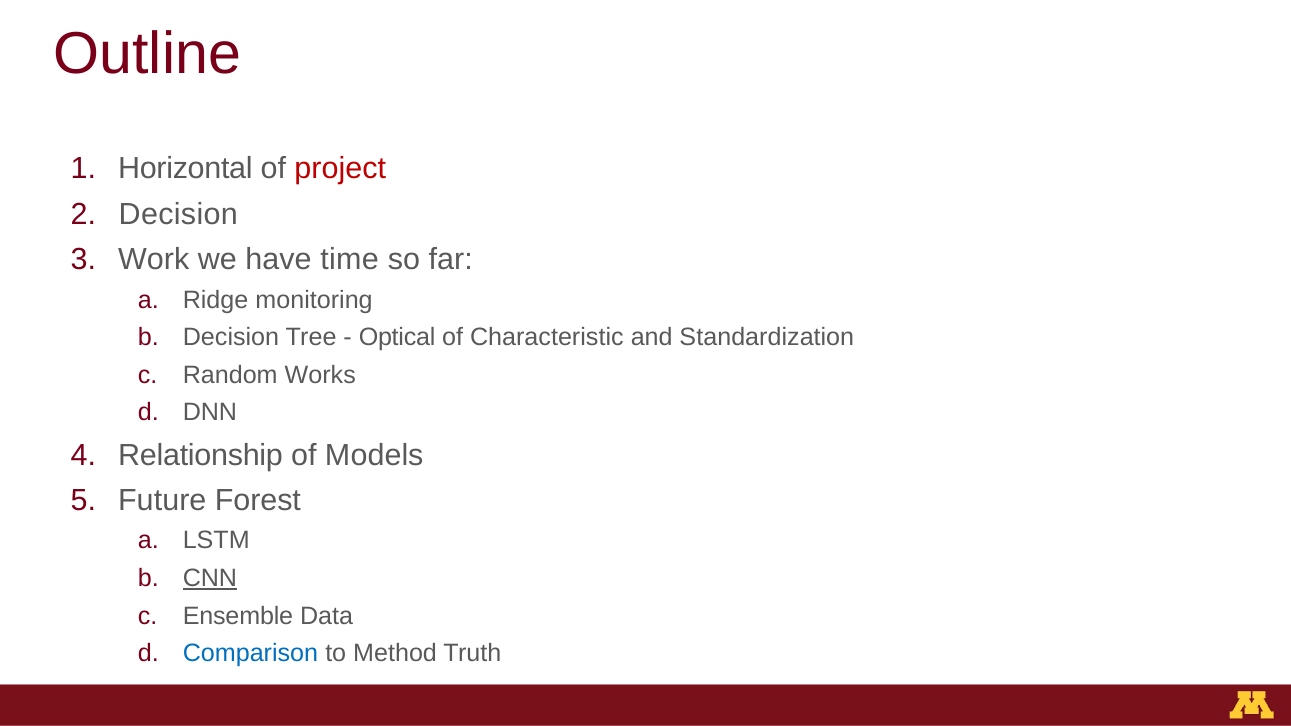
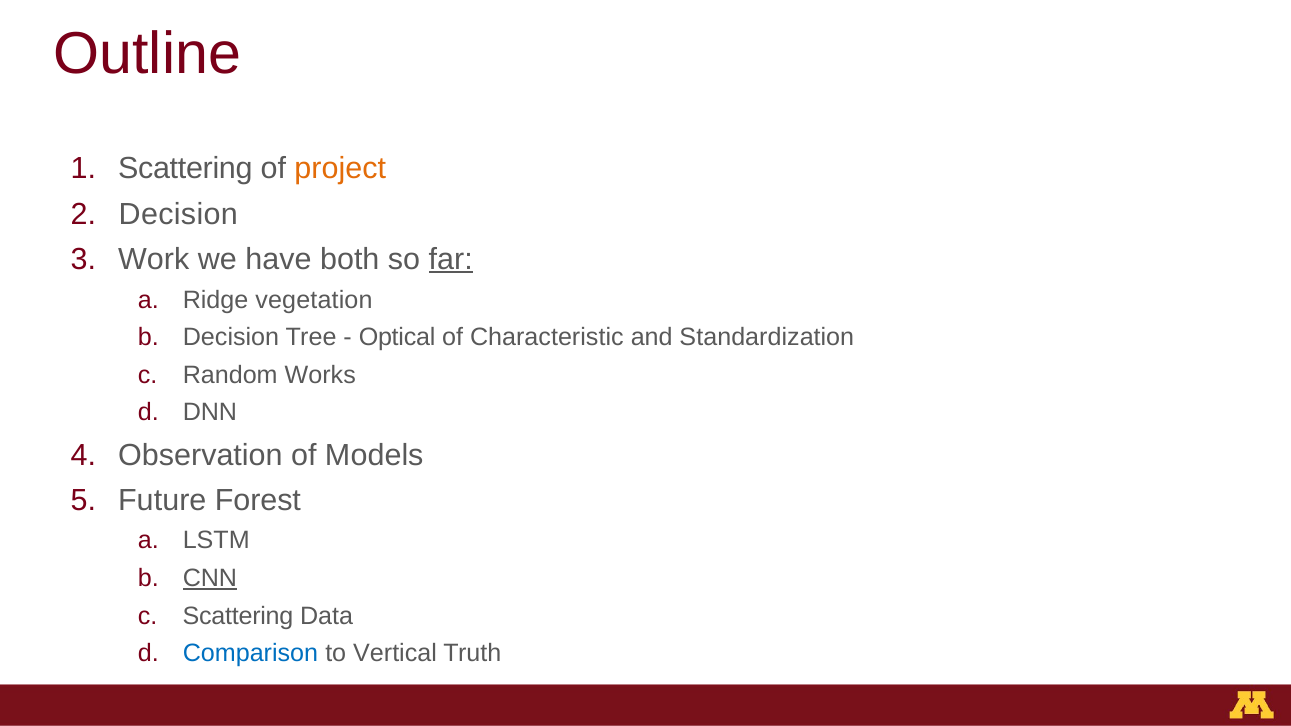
Horizontal at (185, 169): Horizontal -> Scattering
project colour: red -> orange
time: time -> both
far underline: none -> present
monitoring: monitoring -> vegetation
Relationship: Relationship -> Observation
Ensemble at (238, 616): Ensemble -> Scattering
Method: Method -> Vertical
